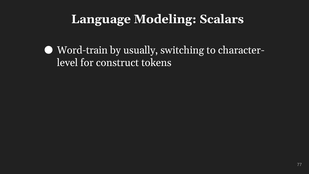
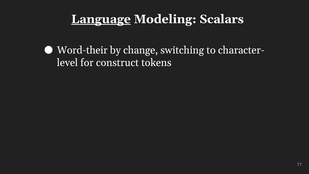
Language underline: none -> present
Word-train: Word-train -> Word-their
usually: usually -> change
